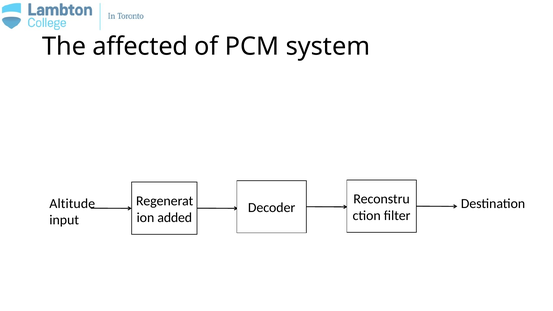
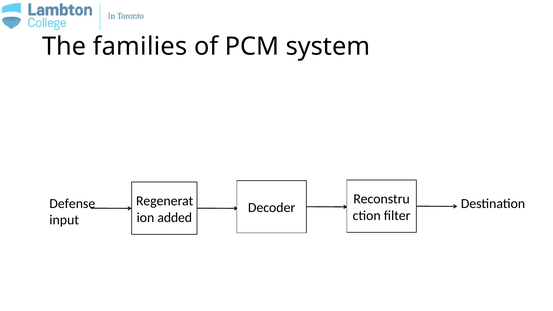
affected: affected -> families
Altitude: Altitude -> Defense
